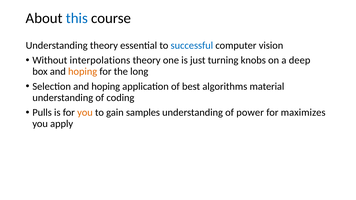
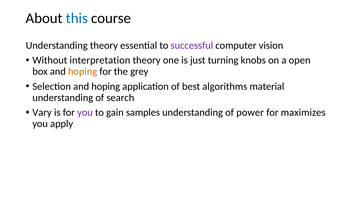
successful colour: blue -> purple
interpolations: interpolations -> interpretation
deep: deep -> open
long: long -> grey
coding: coding -> search
Pulls: Pulls -> Vary
you at (85, 113) colour: orange -> purple
